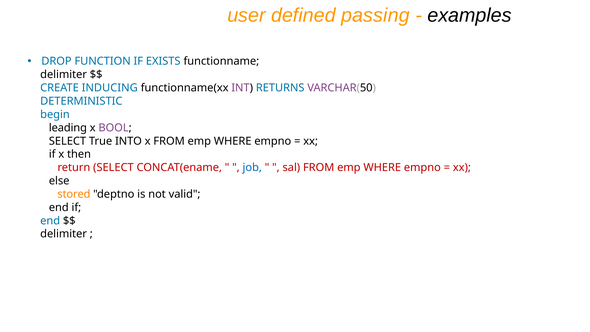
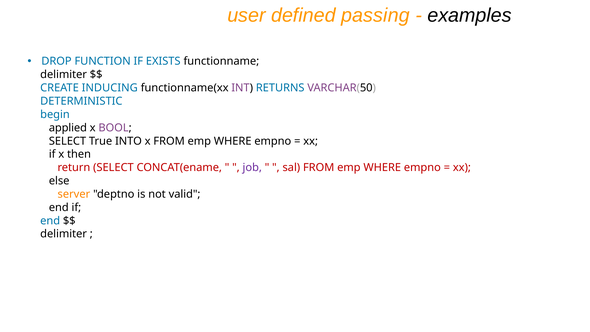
leading: leading -> applied
job colour: blue -> purple
stored: stored -> server
